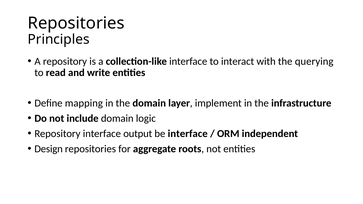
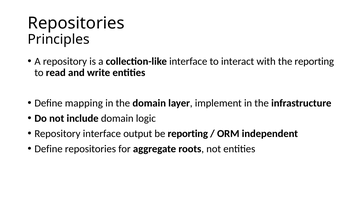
the querying: querying -> reporting
be interface: interface -> reporting
Design at (49, 149): Design -> Define
